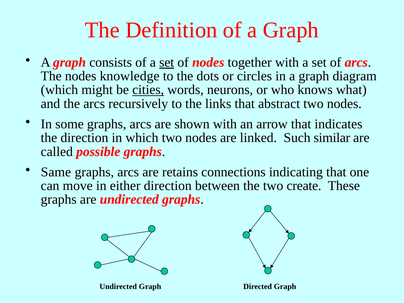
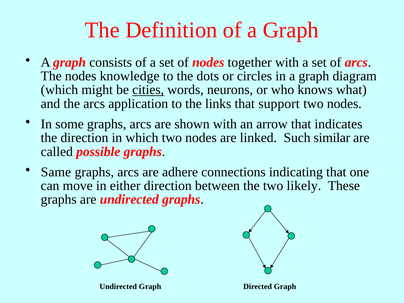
set at (167, 62) underline: present -> none
recursively: recursively -> application
abstract: abstract -> support
retains: retains -> adhere
create: create -> likely
